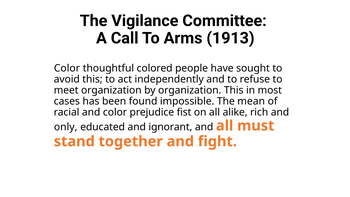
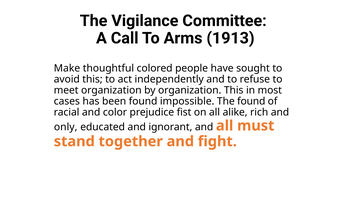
Color at (67, 68): Color -> Make
The mean: mean -> found
